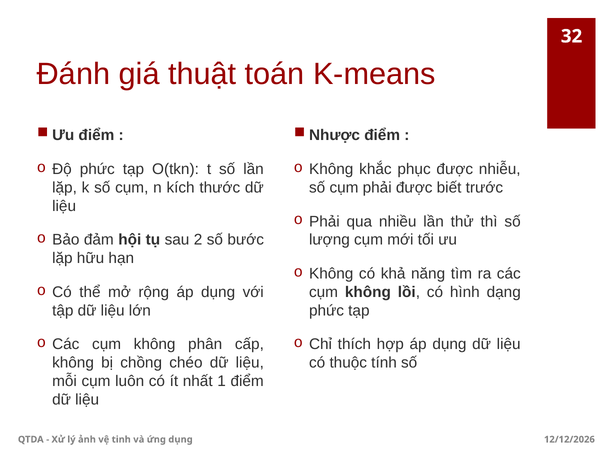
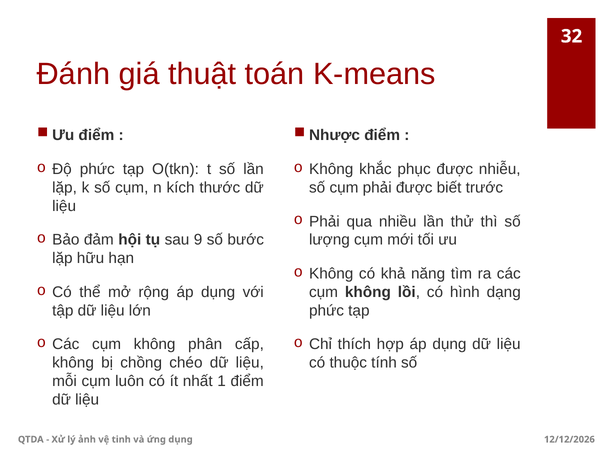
2: 2 -> 9
